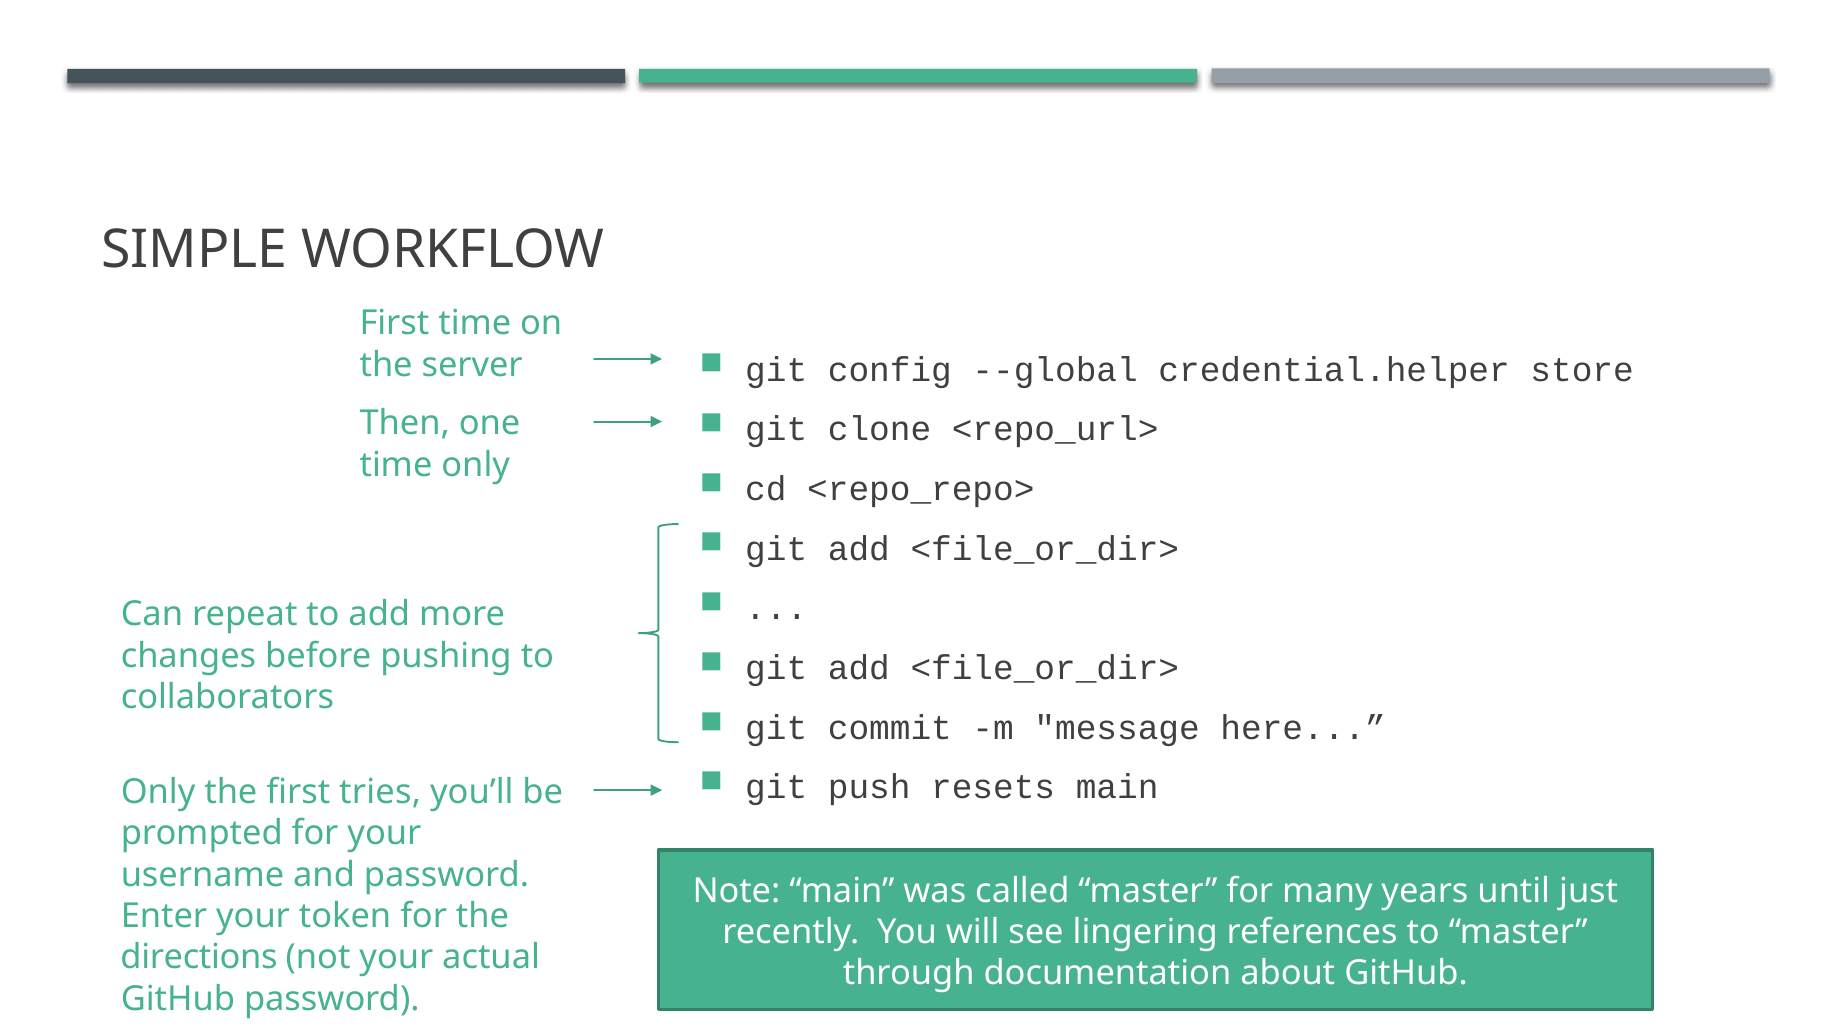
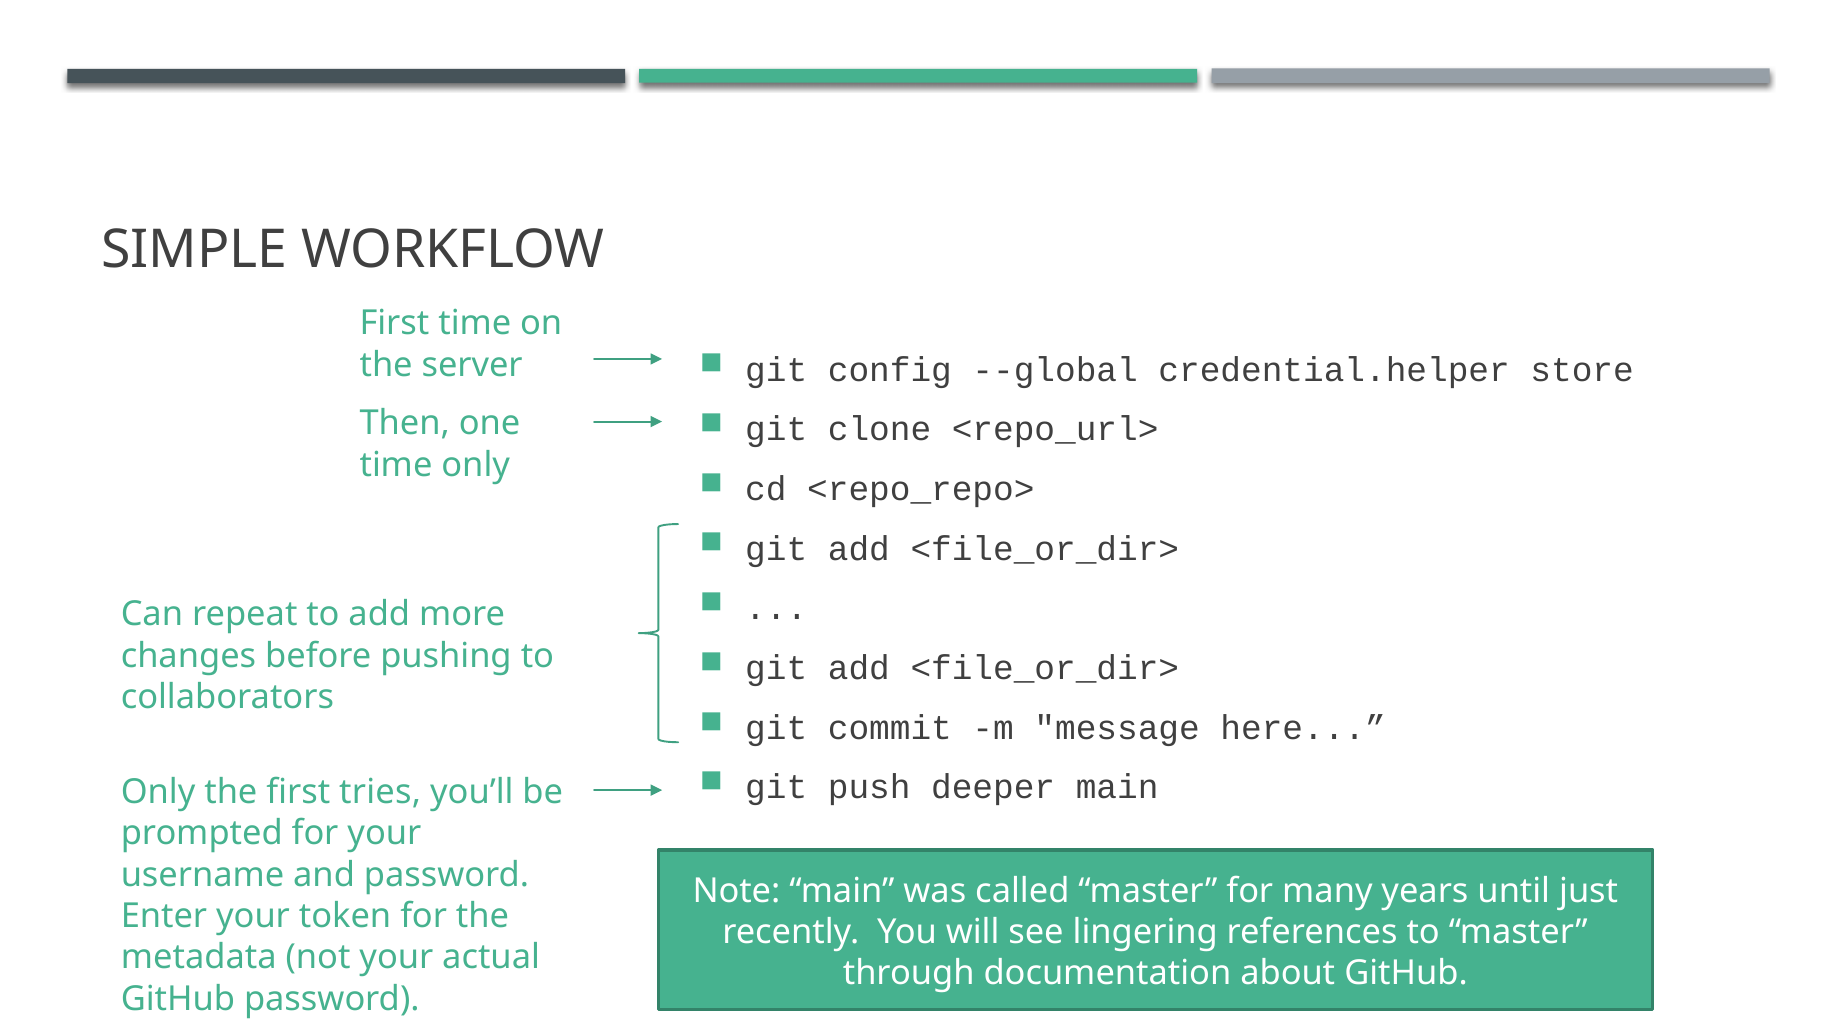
resets: resets -> deeper
directions: directions -> metadata
